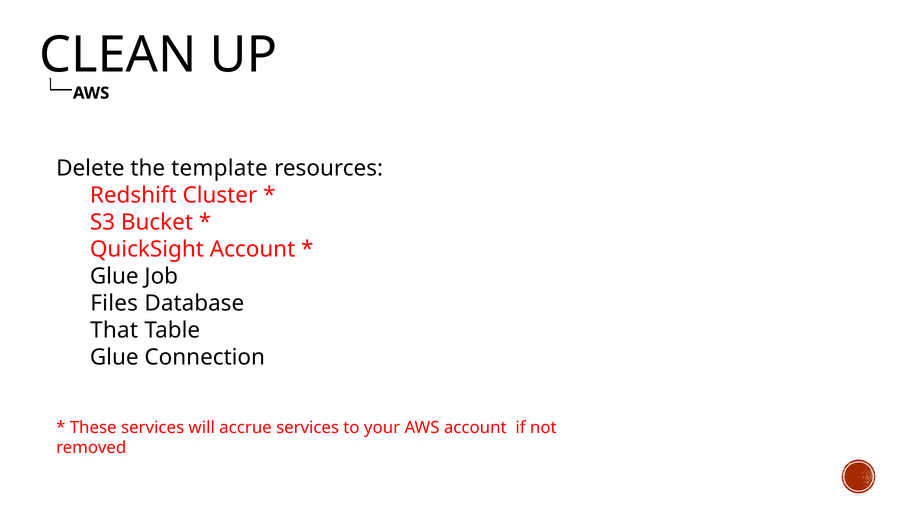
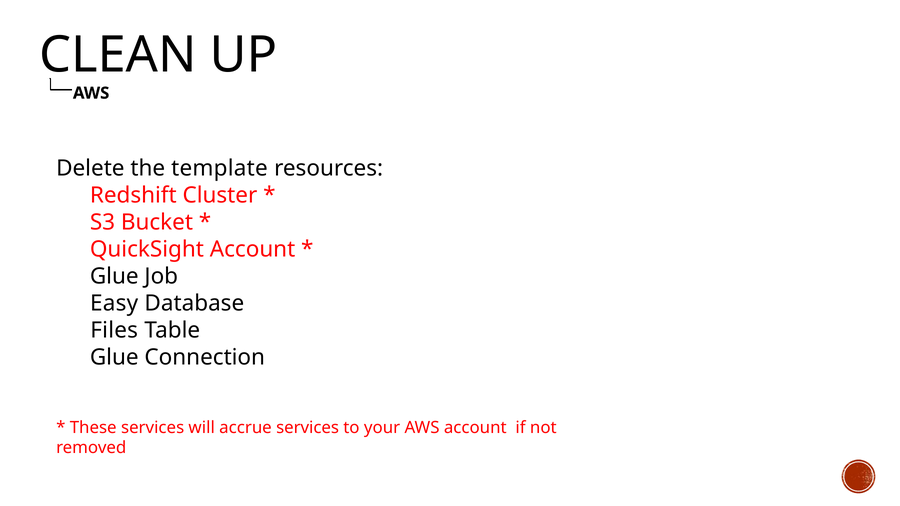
Files: Files -> Easy
That: That -> Files
